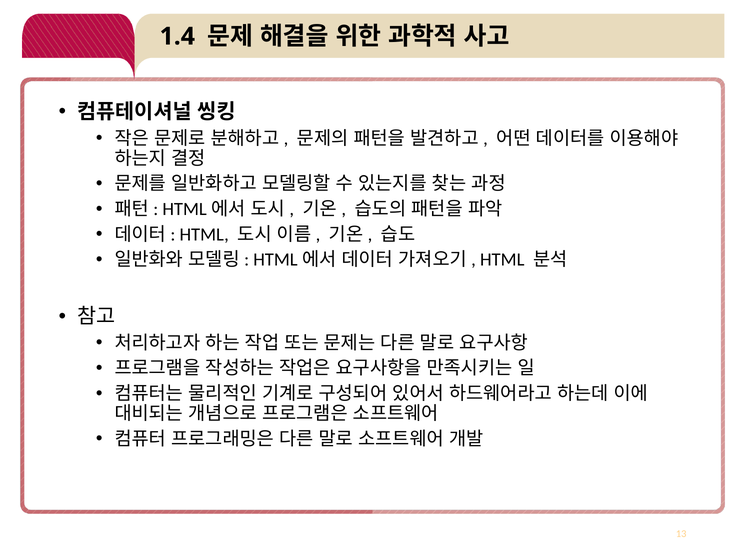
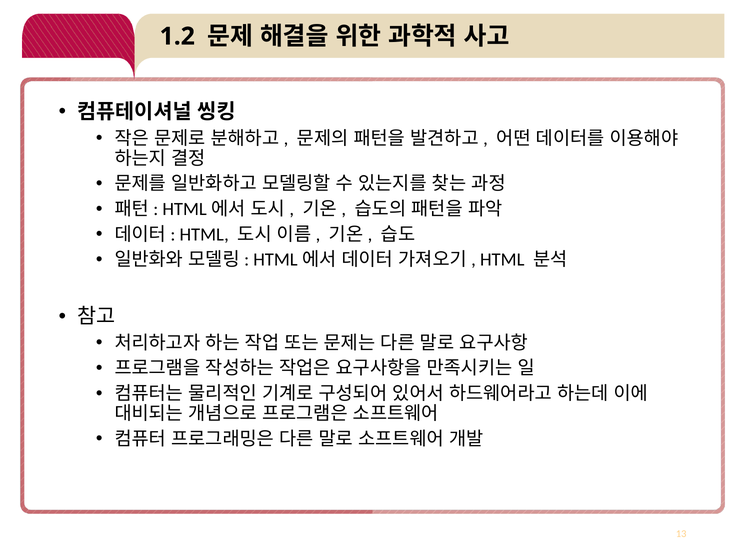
1.4: 1.4 -> 1.2
